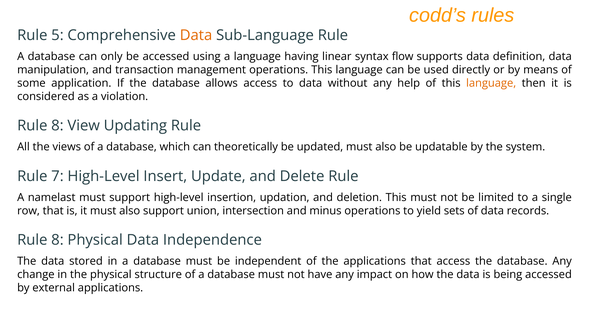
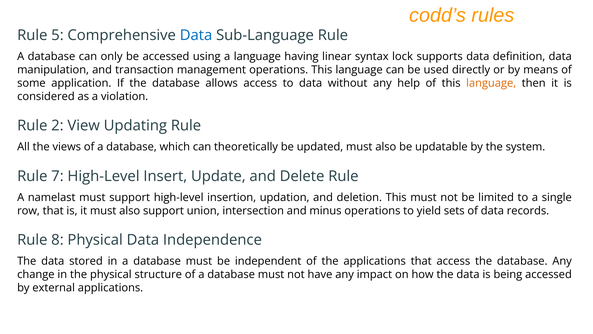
Data at (196, 35) colour: orange -> blue
flow: flow -> lock
8 at (57, 126): 8 -> 2
